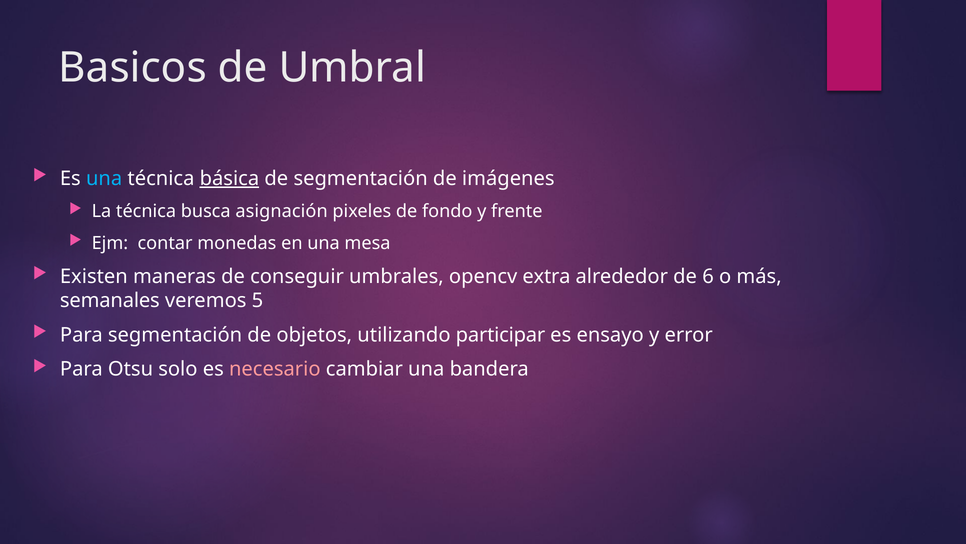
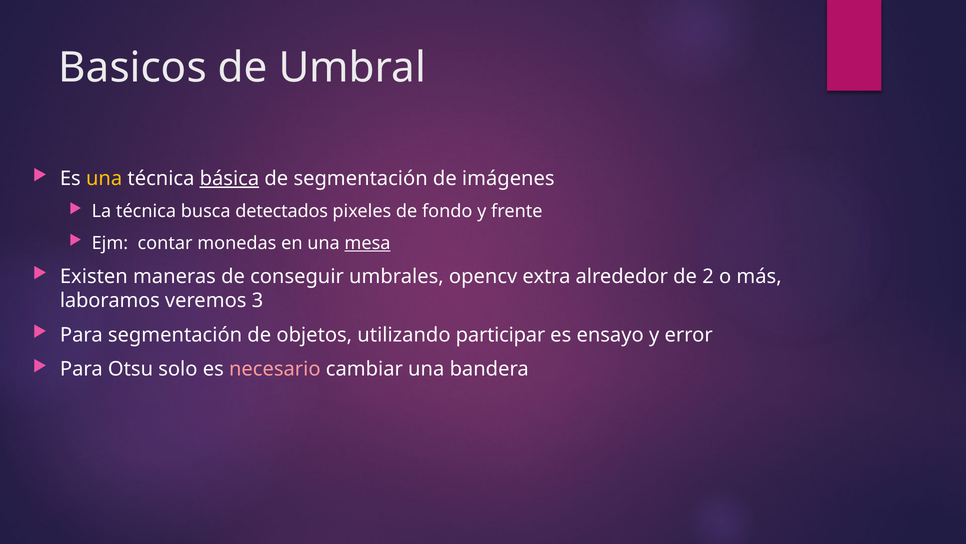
una at (104, 178) colour: light blue -> yellow
asignación: asignación -> detectados
mesa underline: none -> present
6: 6 -> 2
semanales: semanales -> laboramos
5: 5 -> 3
